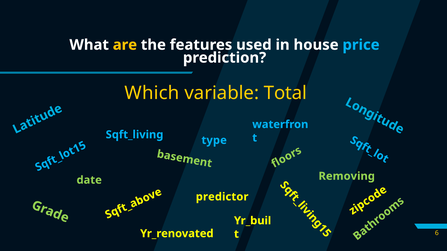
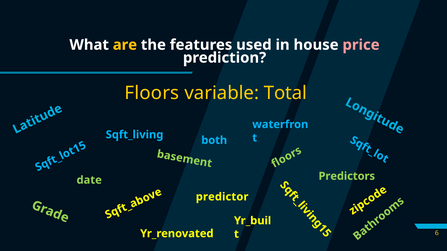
price colour: light blue -> pink
Which: Which -> Floors
type: type -> both
Removing: Removing -> Predictors
